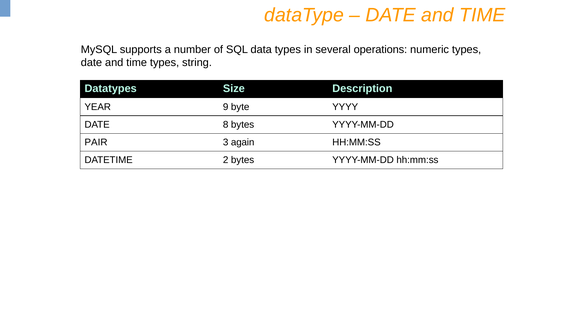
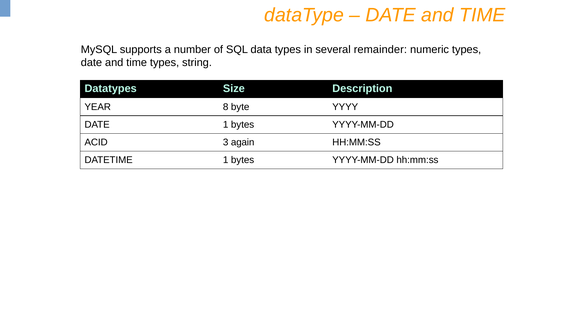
operations: operations -> remainder
9: 9 -> 8
DATE 8: 8 -> 1
PAIR: PAIR -> ACID
DATETIME 2: 2 -> 1
